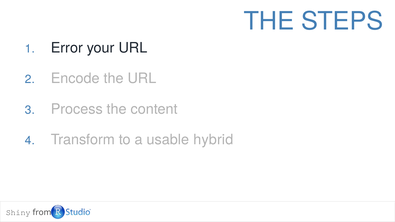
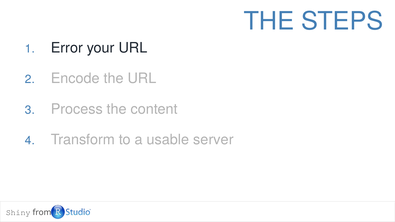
hybrid: hybrid -> server
